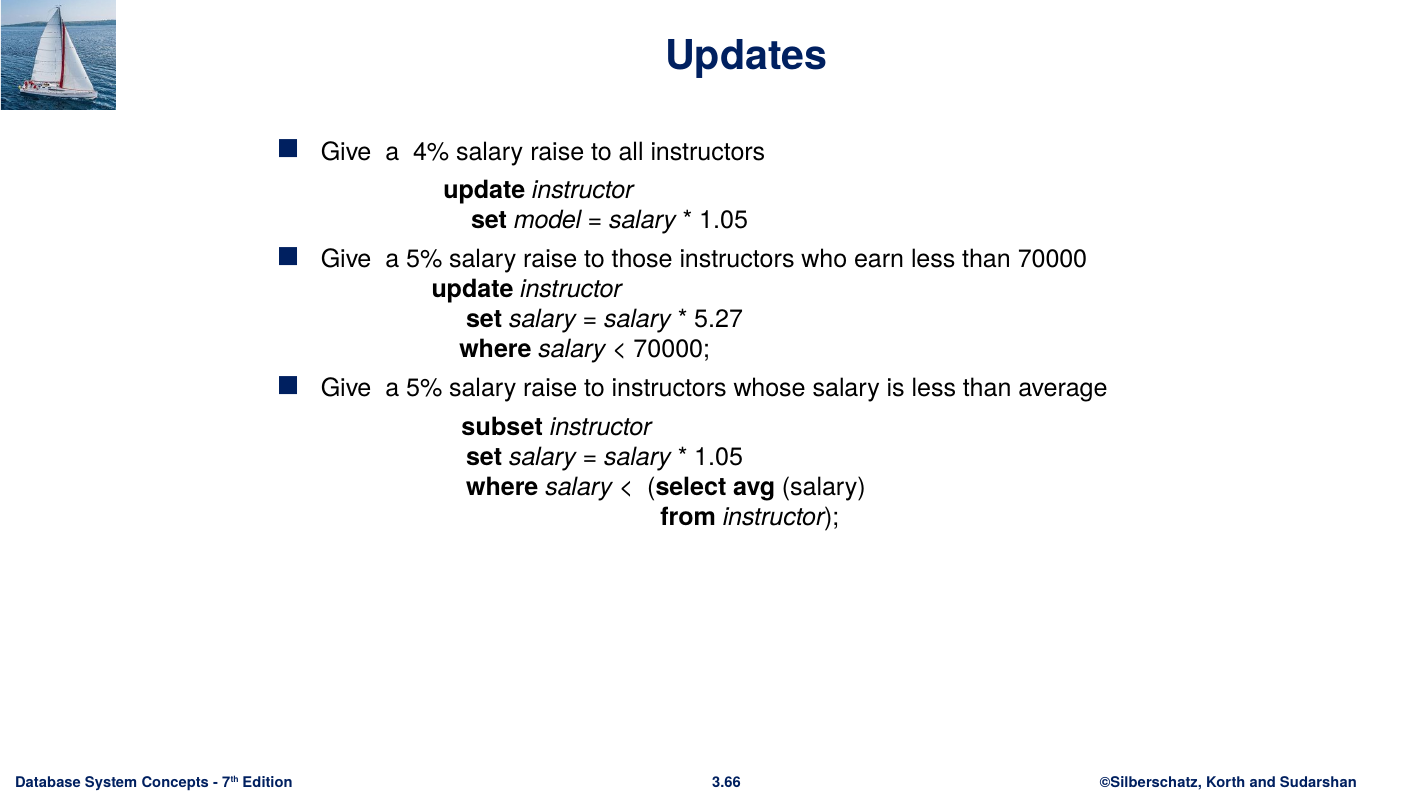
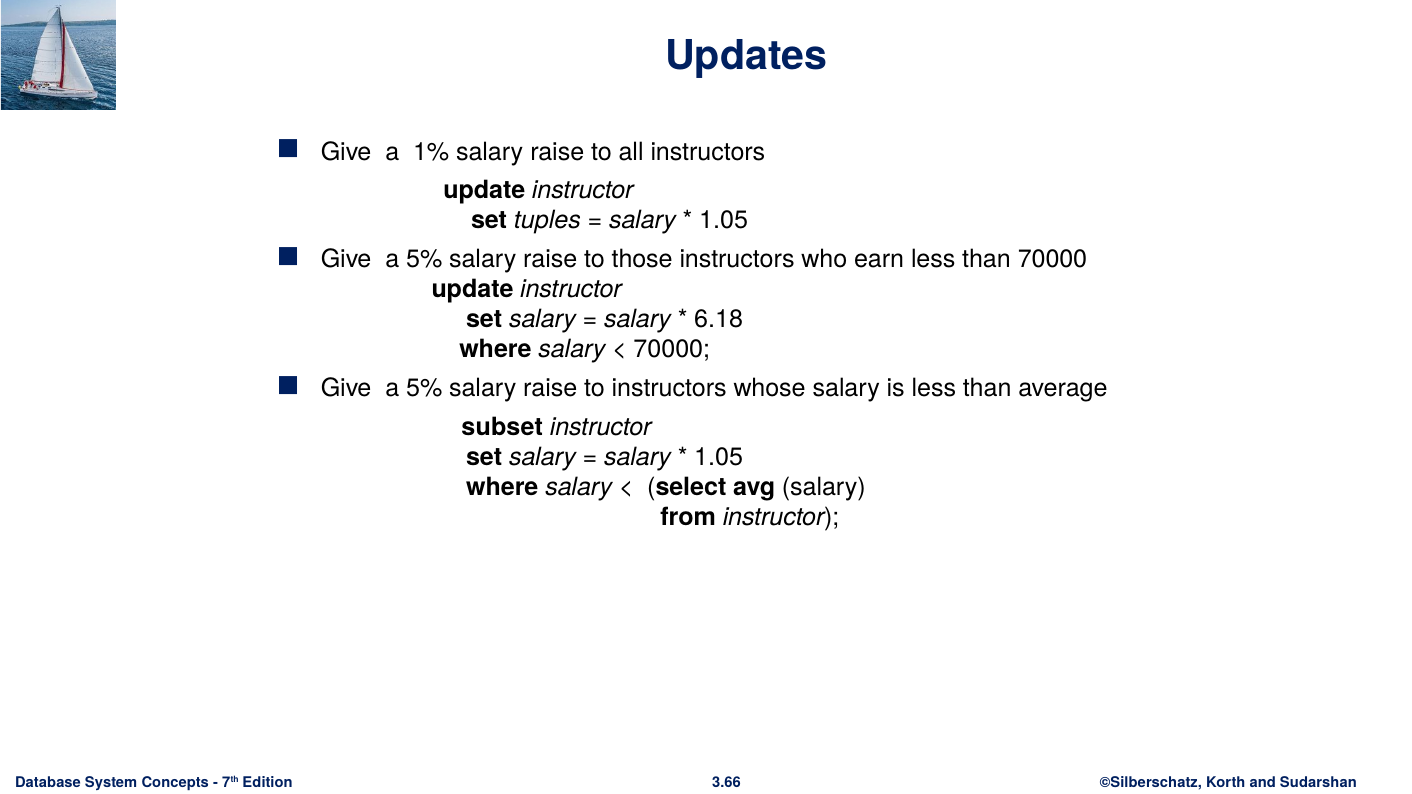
4%: 4% -> 1%
model: model -> tuples
5.27: 5.27 -> 6.18
